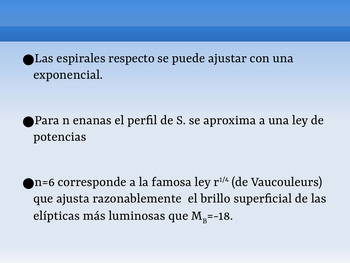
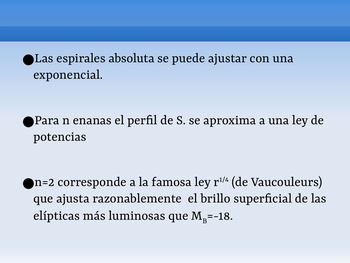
respecto: respecto -> absoluta
n=6: n=6 -> n=2
